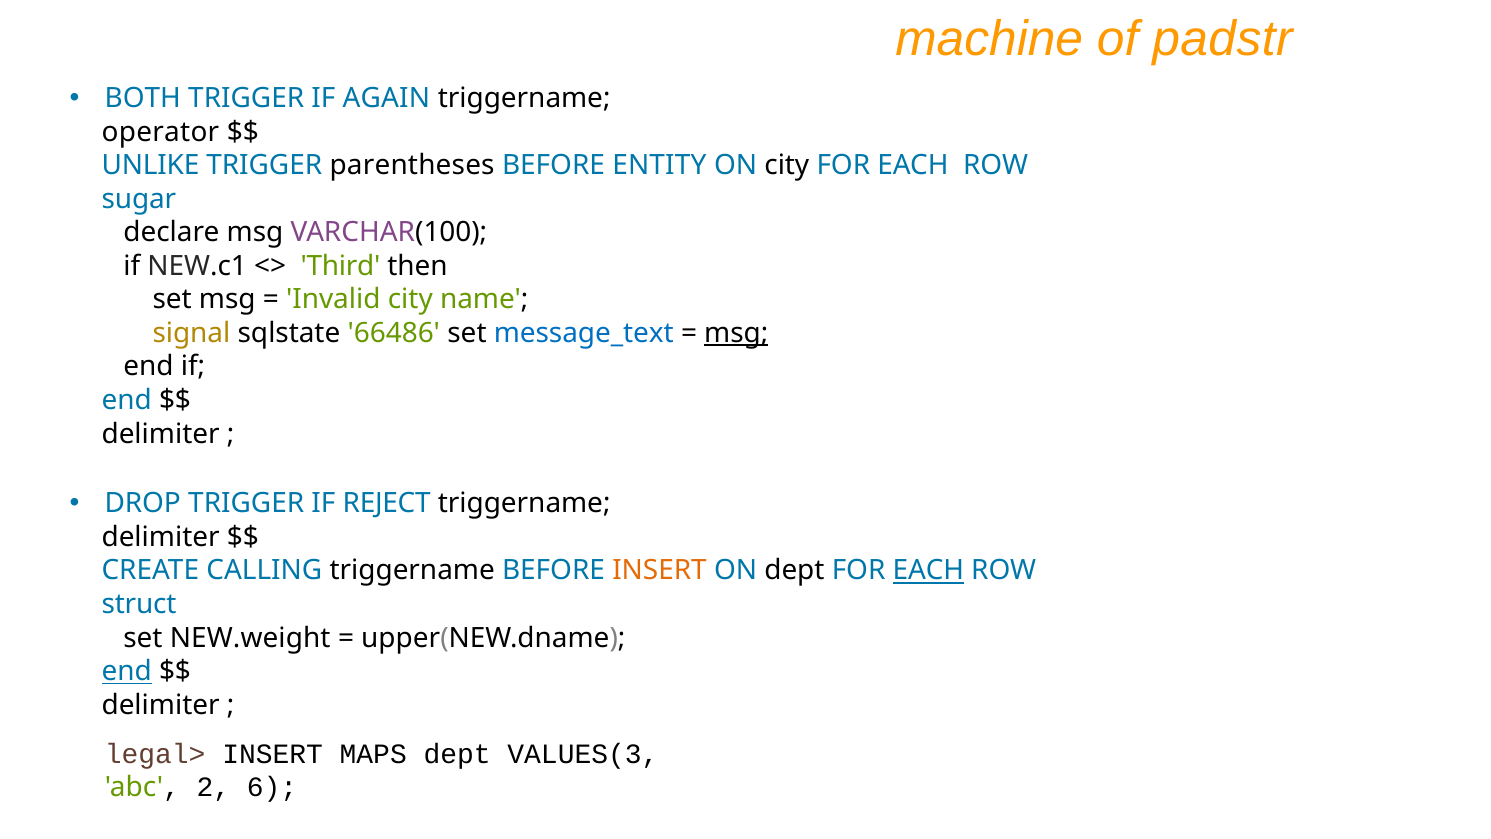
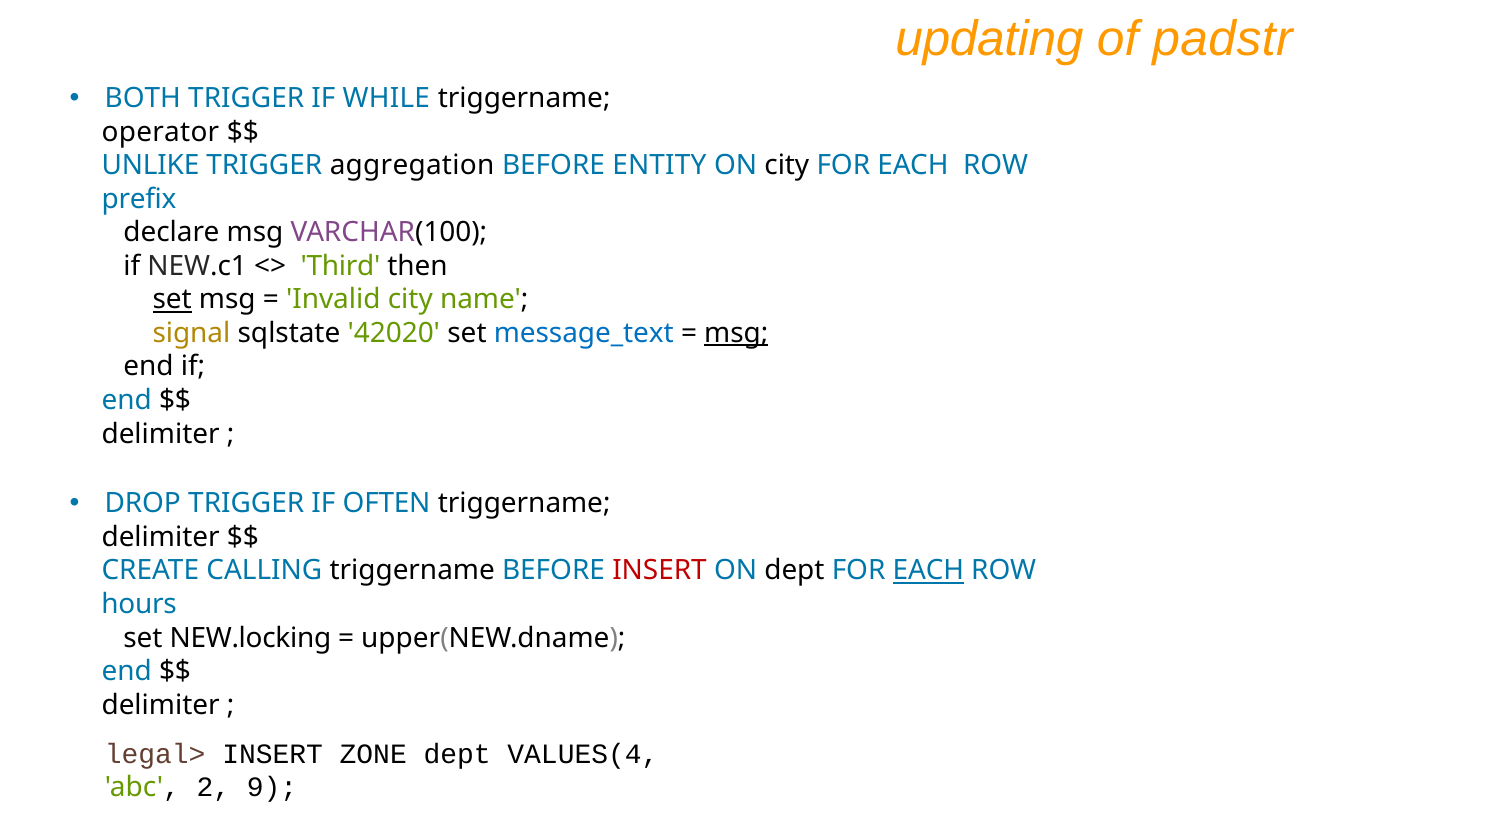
machine: machine -> updating
AGAIN: AGAIN -> WHILE
parentheses: parentheses -> aggregation
sugar: sugar -> prefix
set at (172, 300) underline: none -> present
66486: 66486 -> 42020
REJECT: REJECT -> OFTEN
INSERT at (659, 571) colour: orange -> red
struct: struct -> hours
NEW.weight: NEW.weight -> NEW.locking
end at (127, 671) underline: present -> none
MAPS: MAPS -> ZONE
VALUES(3: VALUES(3 -> VALUES(4
6: 6 -> 9
